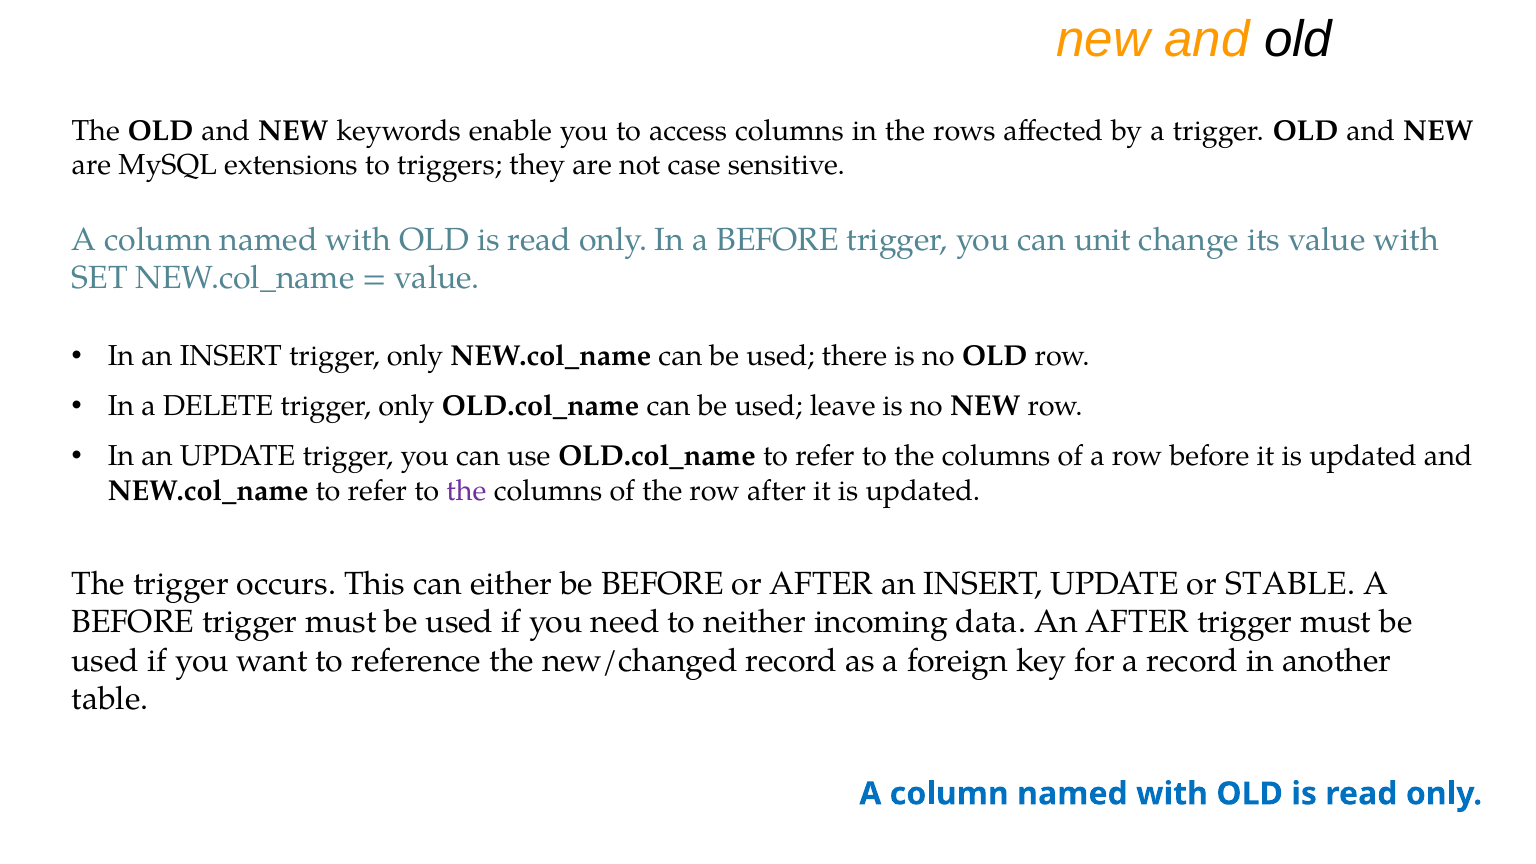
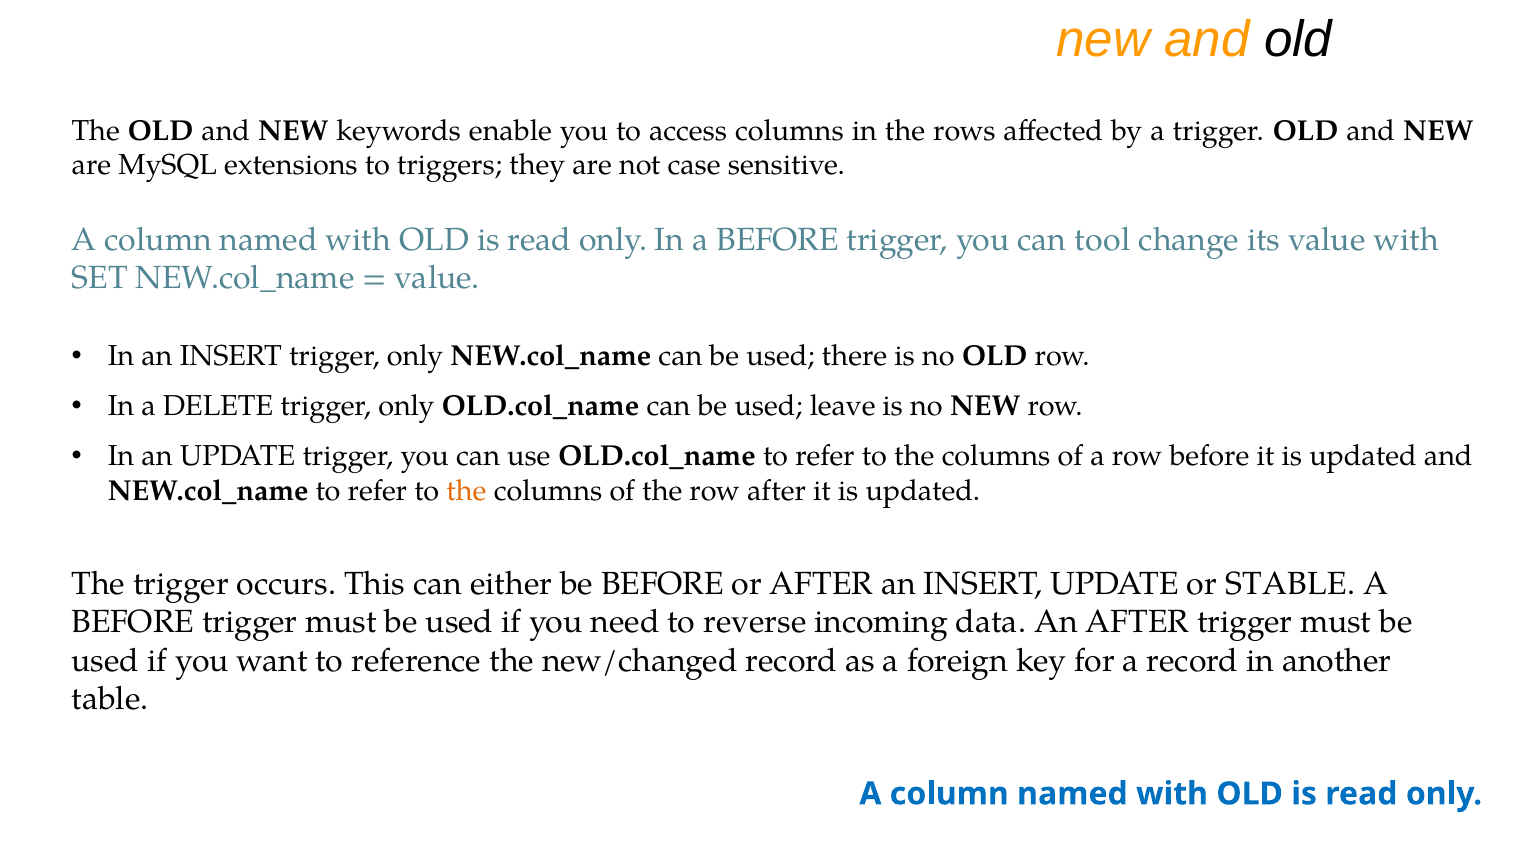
unit: unit -> tool
the at (466, 491) colour: purple -> orange
neither: neither -> reverse
